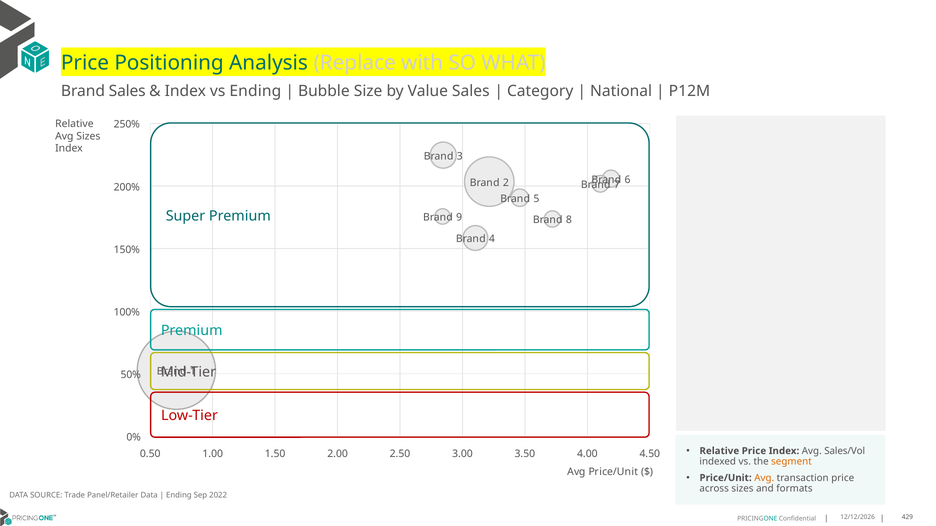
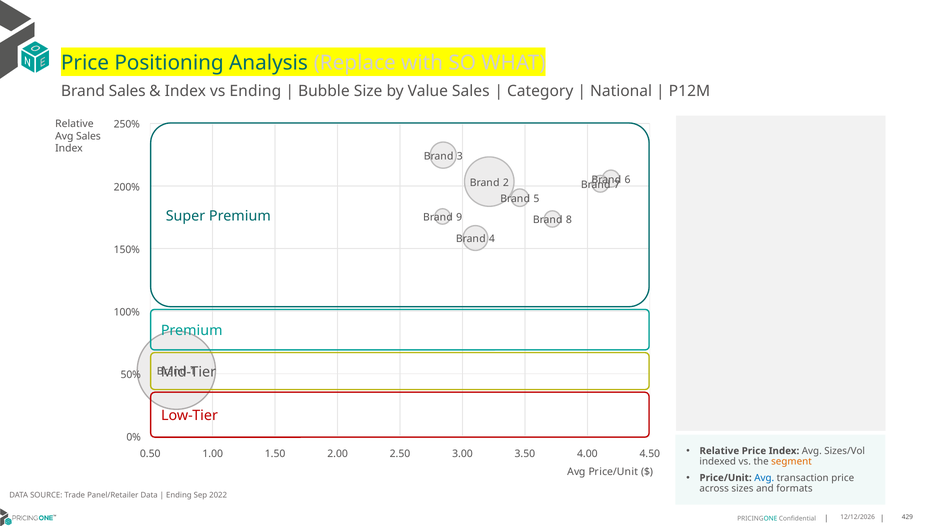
Avg Sizes: Sizes -> Sales
Sales/Vol: Sales/Vol -> Sizes/Vol
Avg at (764, 478) colour: orange -> blue
